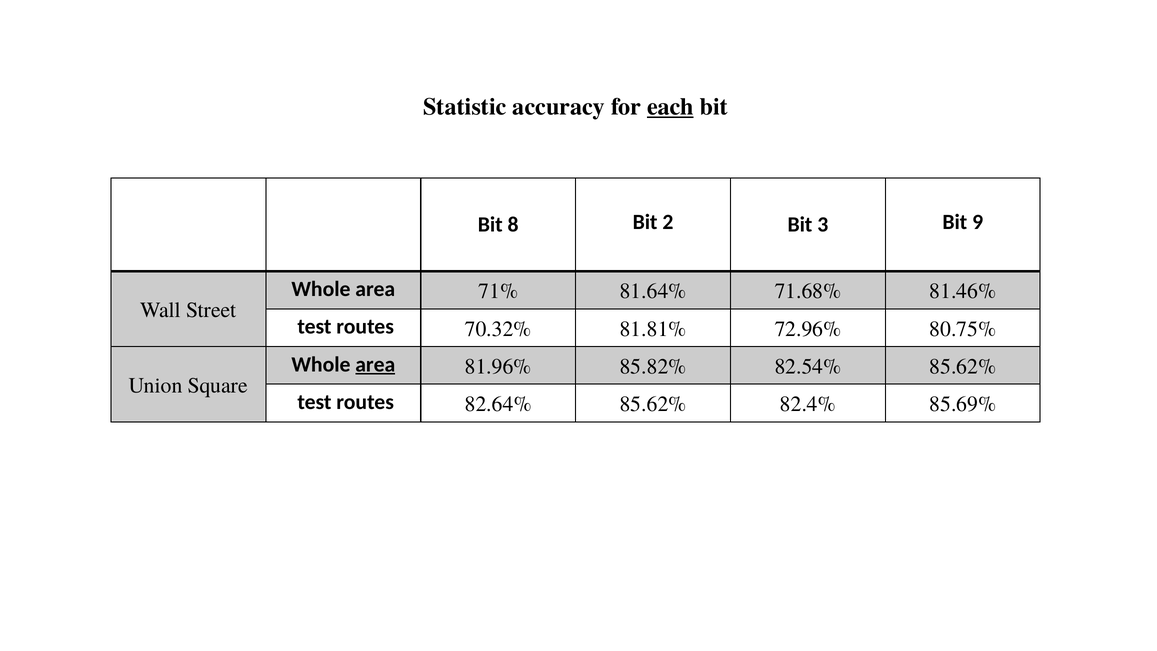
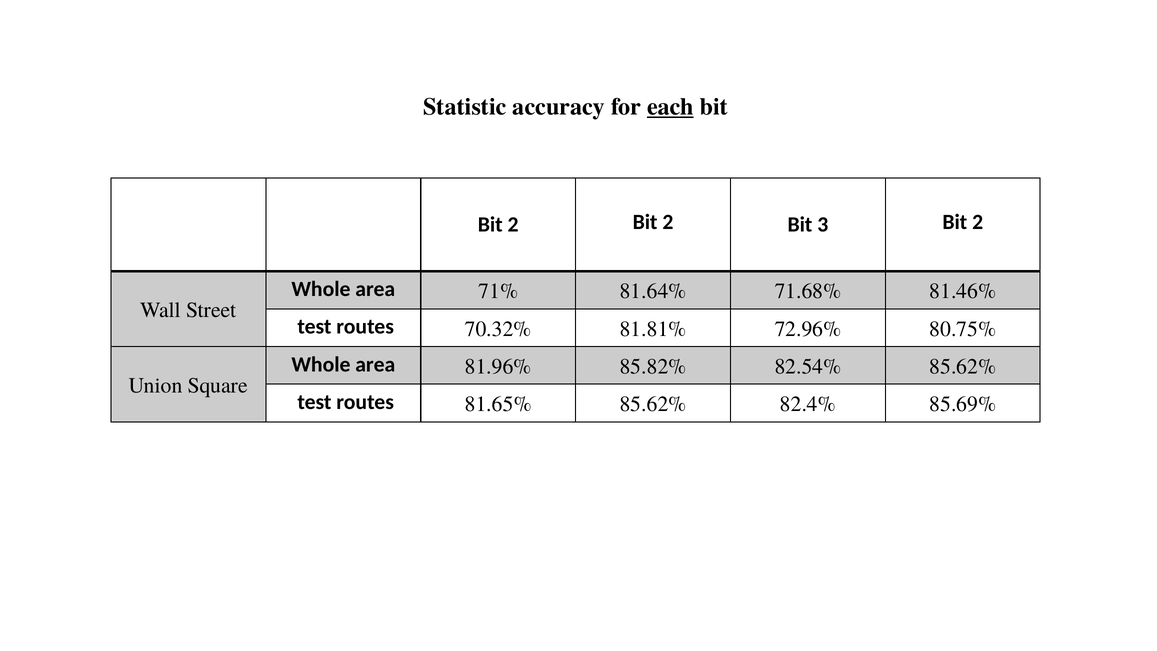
8 at (513, 225): 8 -> 2
3 Bit 9: 9 -> 2
area at (375, 364) underline: present -> none
82.64%: 82.64% -> 81.65%
